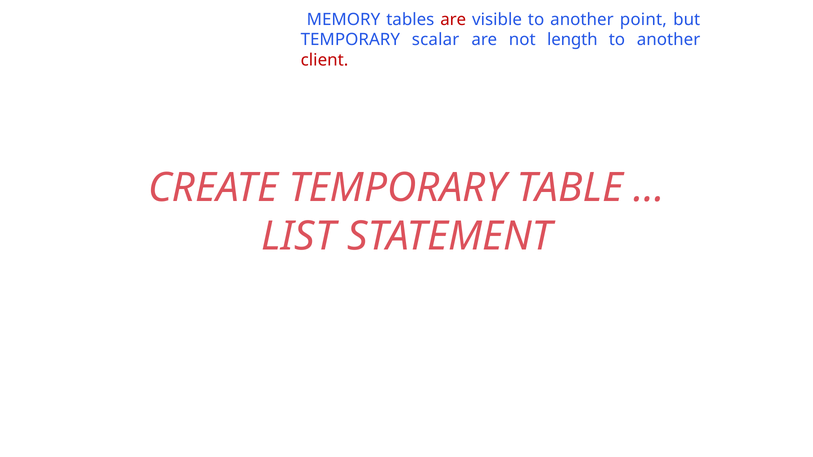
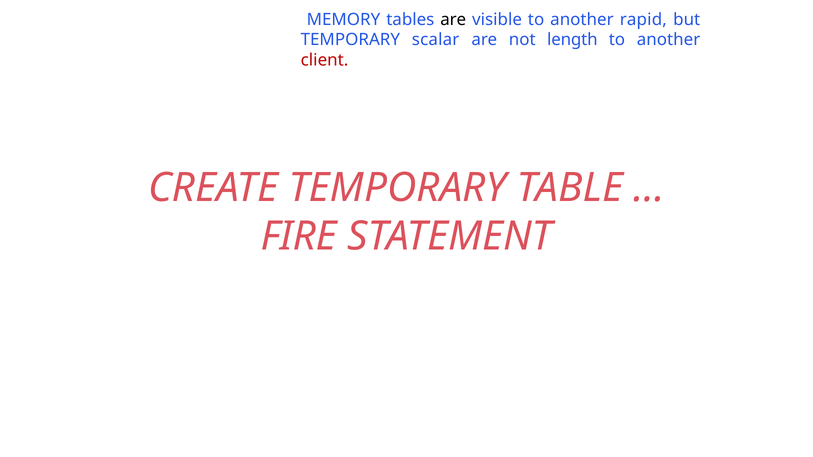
are at (453, 19) colour: red -> black
point: point -> rapid
LIST: LIST -> FIRE
